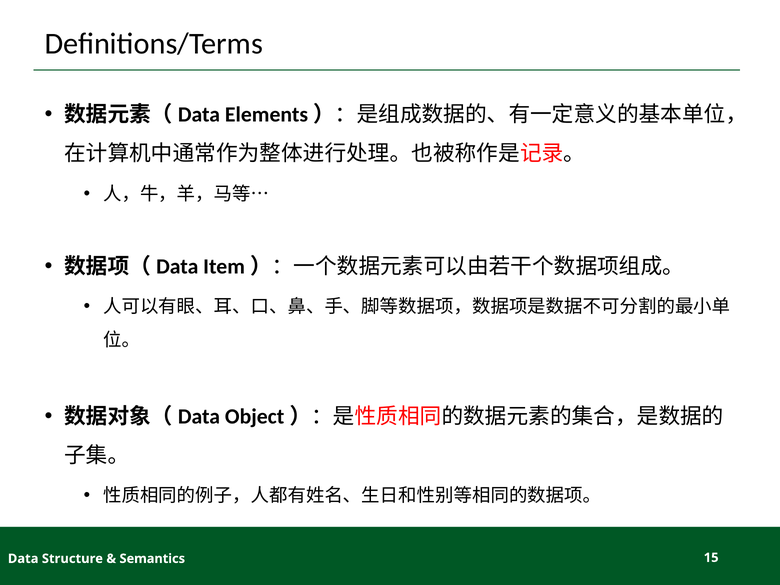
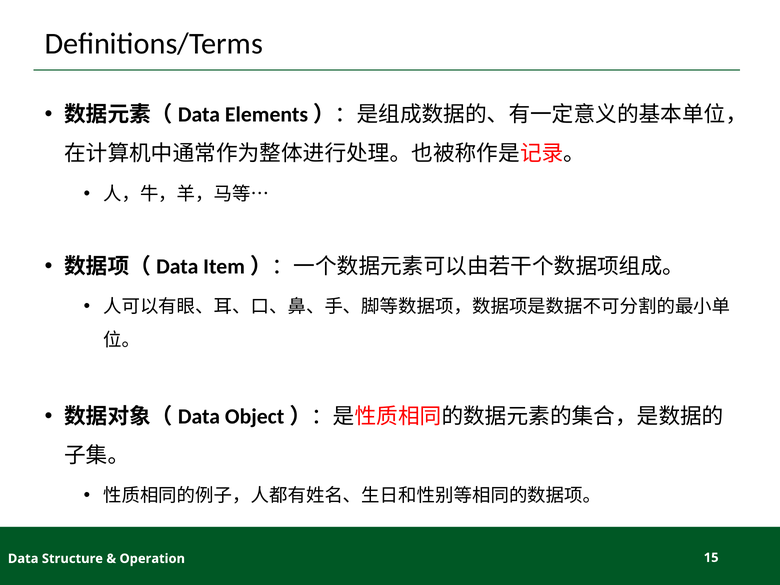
Semantics: Semantics -> Operation
